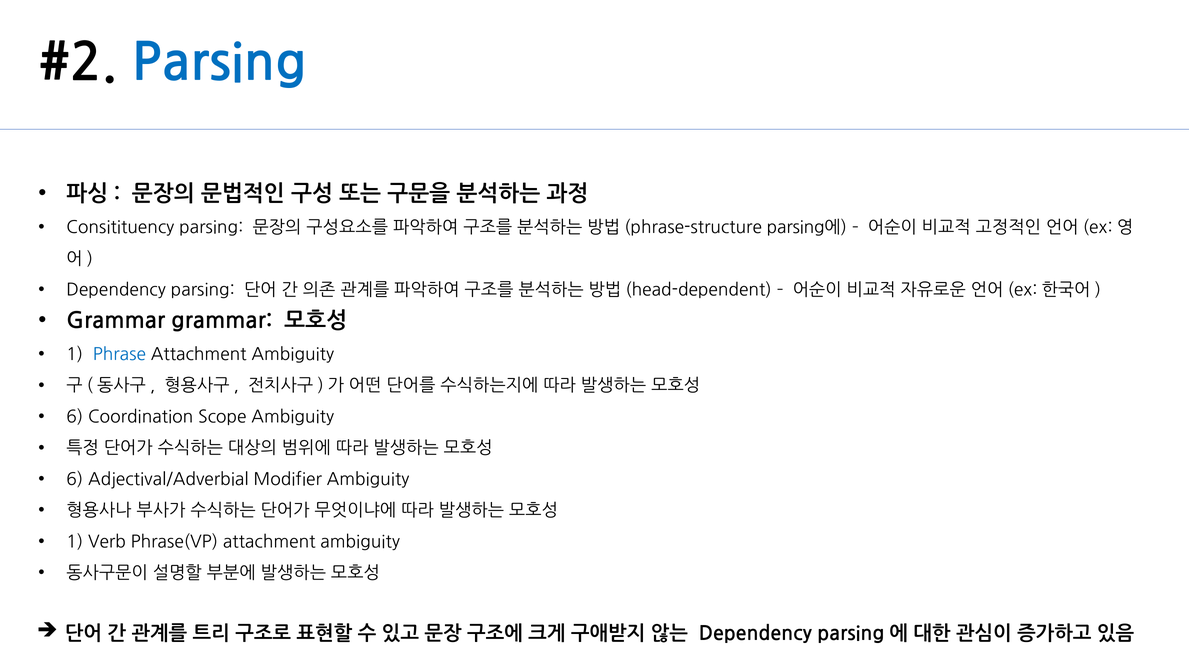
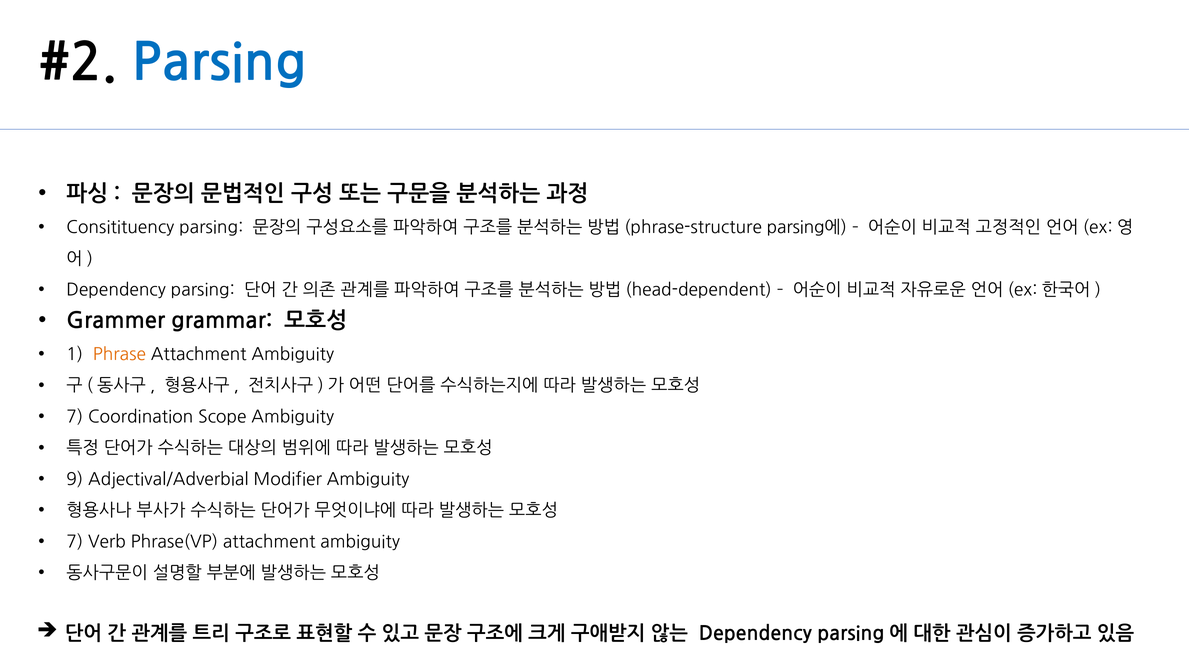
Grammar at (116, 321): Grammar -> Grammer
Phrase colour: blue -> orange
6 at (75, 417): 6 -> 7
6 at (75, 479): 6 -> 9
1 at (75, 542): 1 -> 7
